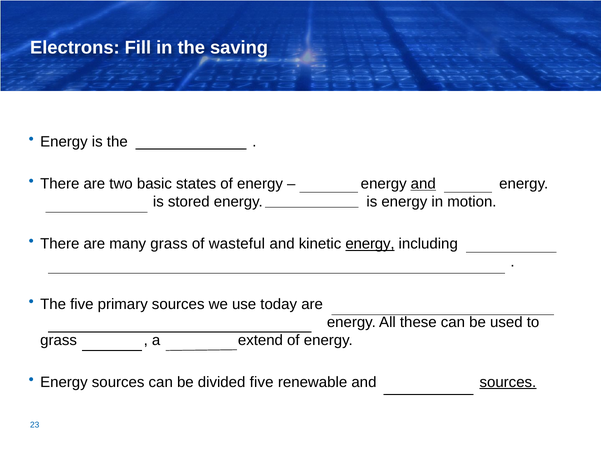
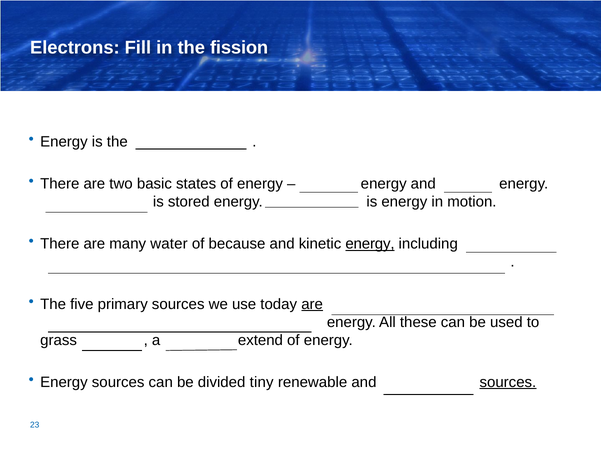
saving: saving -> fission
and at (423, 184) underline: present -> none
many grass: grass -> water
wasteful: wasteful -> because
are at (312, 304) underline: none -> present
divided five: five -> tiny
